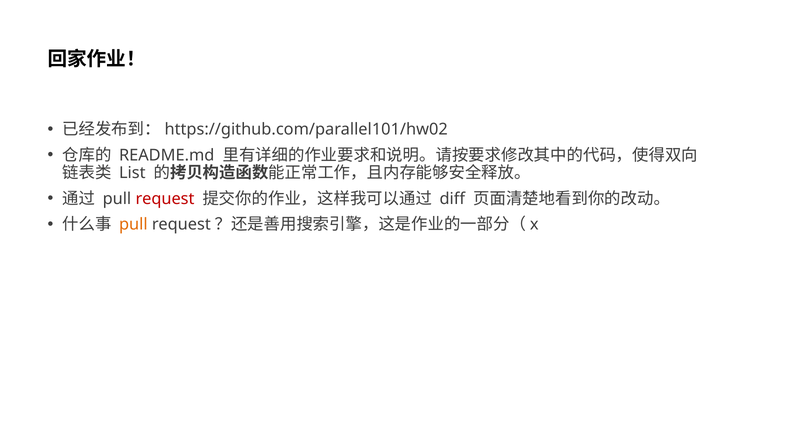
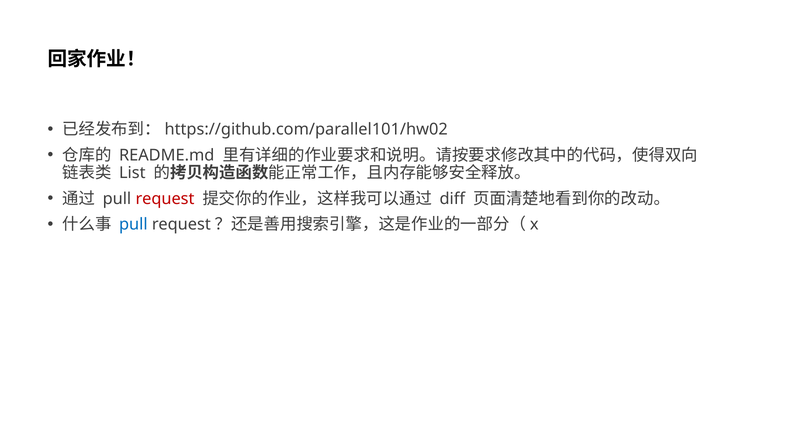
pull at (133, 225) colour: orange -> blue
